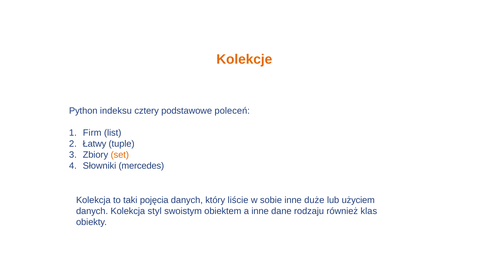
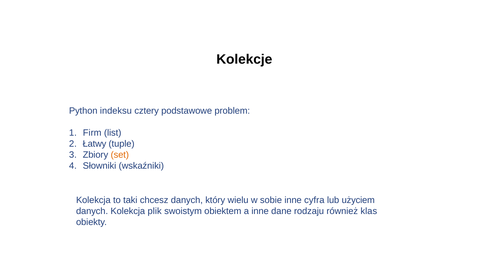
Kolekcje colour: orange -> black
poleceń: poleceń -> problem
mercedes: mercedes -> wskaźniki
pojęcia: pojęcia -> chcesz
liście: liście -> wielu
duże: duże -> cyfra
styl: styl -> plik
